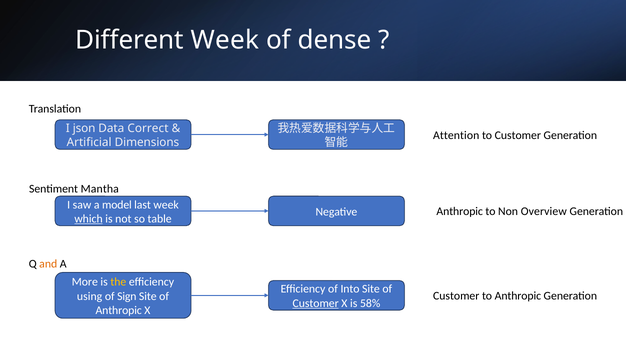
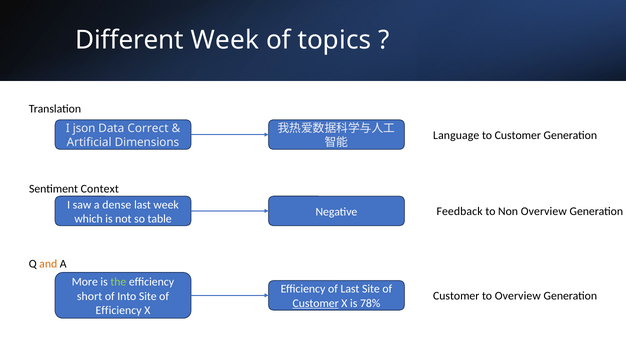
dense: dense -> topics
Attention: Attention -> Language
Mantha: Mantha -> Context
model: model -> dense
Anthropic at (460, 212): Anthropic -> Feedback
which underline: present -> none
the colour: yellow -> light green
of Into: Into -> Last
to Anthropic: Anthropic -> Overview
using: using -> short
Sign: Sign -> Into
58%: 58% -> 78%
Anthropic at (119, 310): Anthropic -> Efficiency
